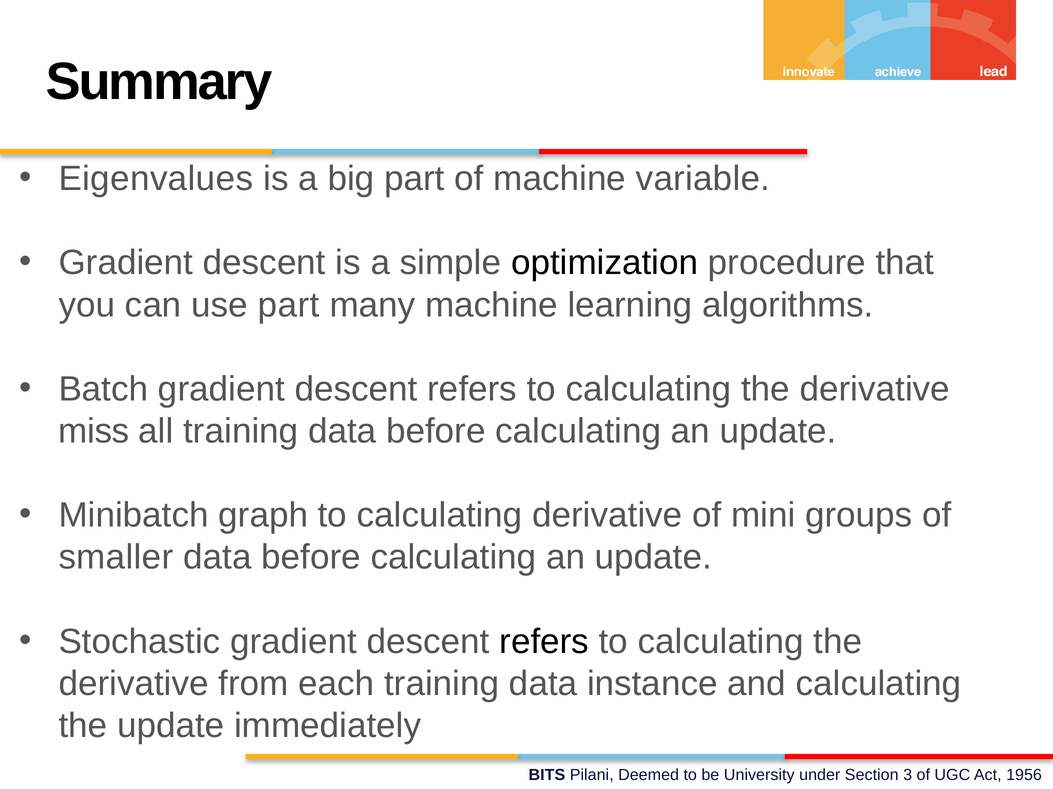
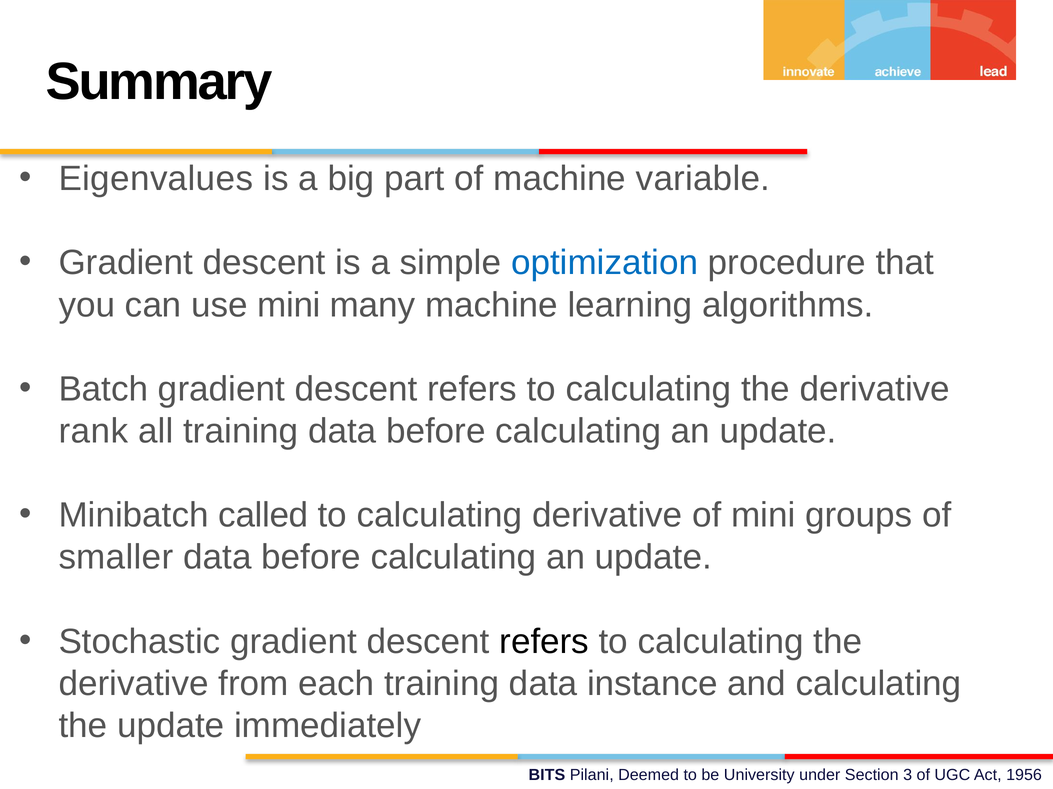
optimization colour: black -> blue
use part: part -> mini
miss: miss -> rank
graph: graph -> called
